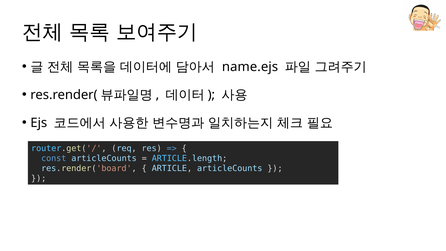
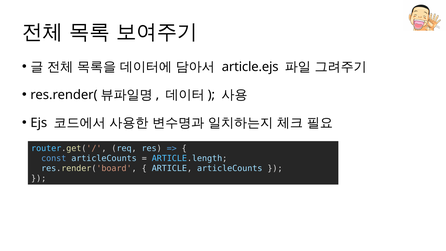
name.ejs: name.ejs -> article.ejs
